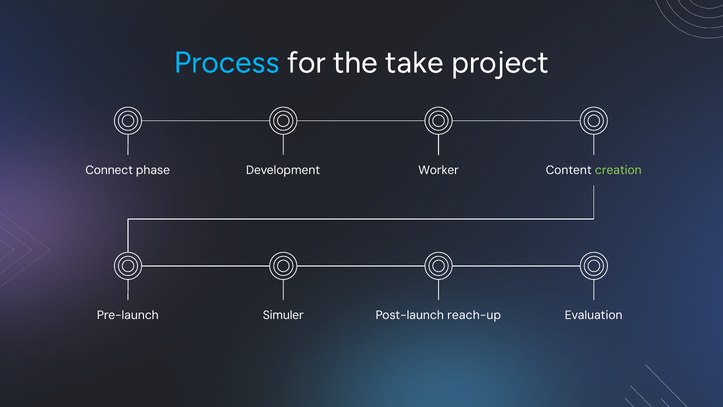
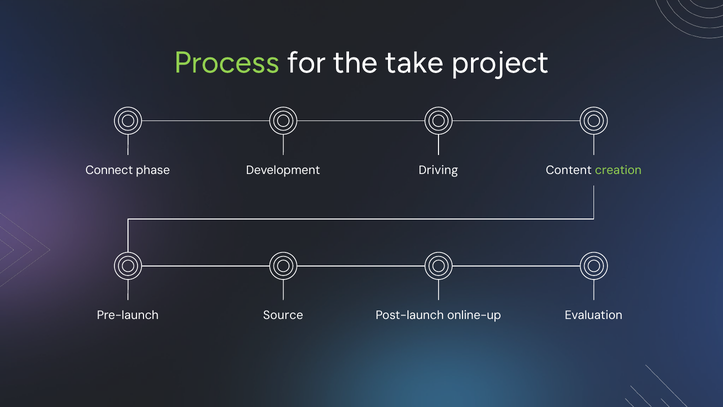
Process colour: light blue -> light green
Worker: Worker -> Driving
Simuler: Simuler -> Source
reach-up: reach-up -> online-up
